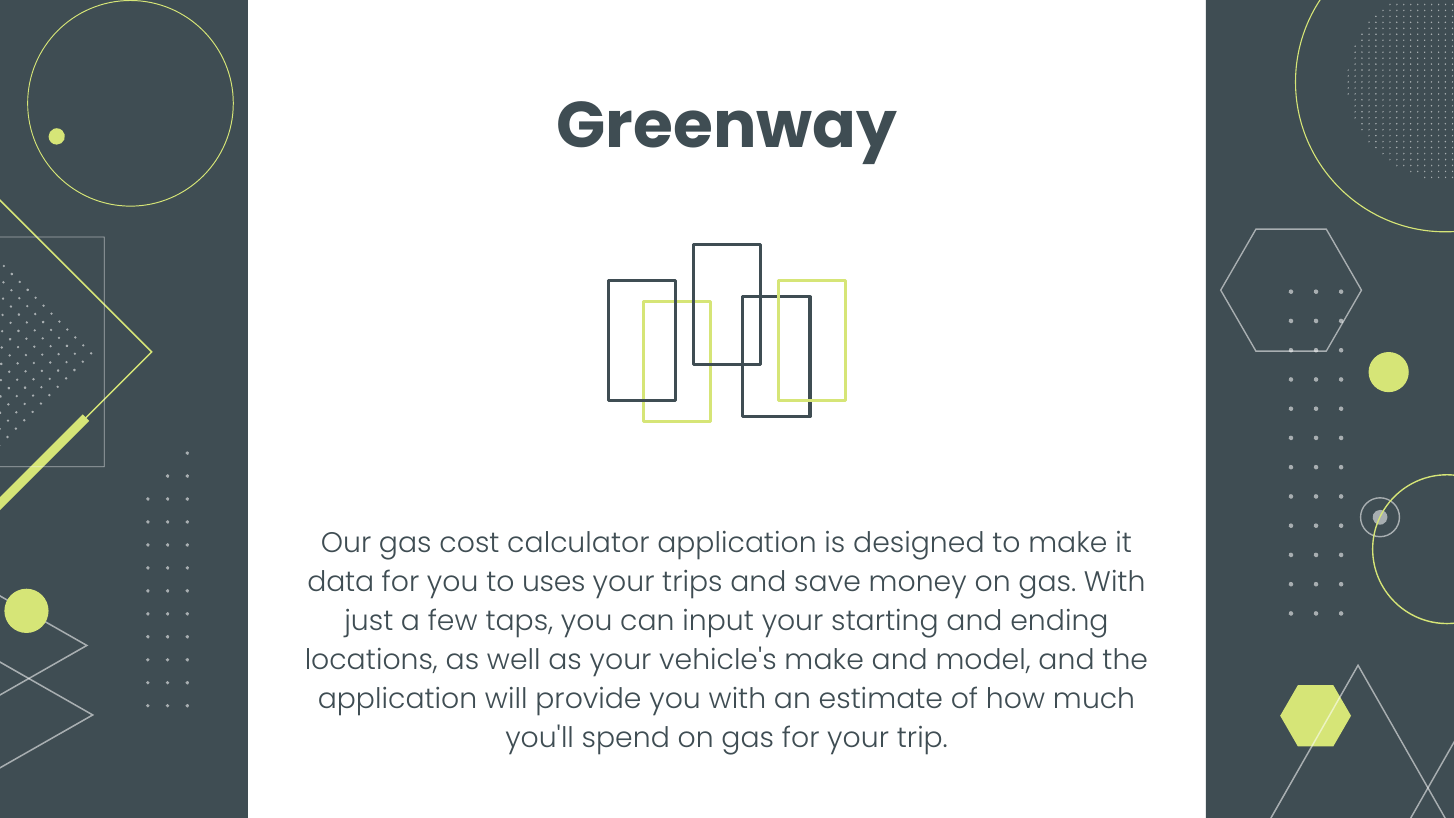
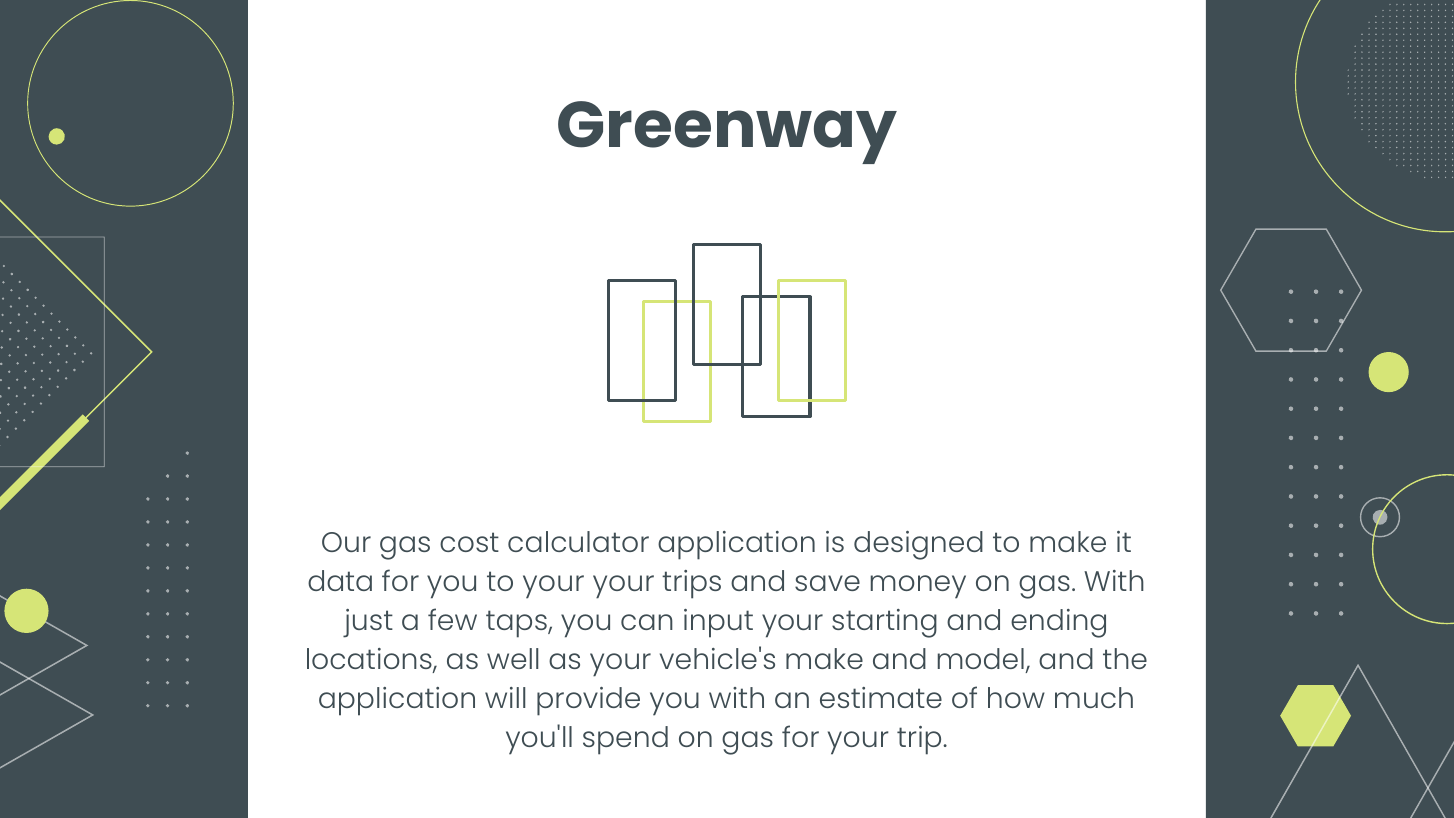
to uses: uses -> your
